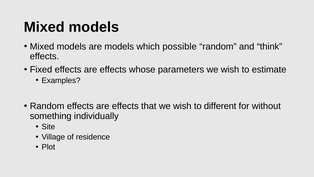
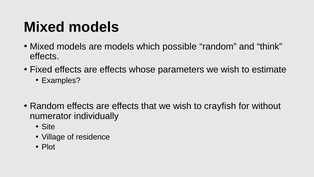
different: different -> crayfish
something: something -> numerator
